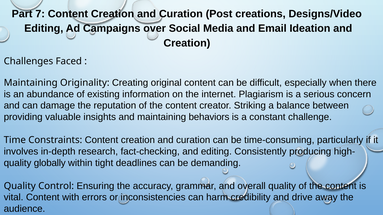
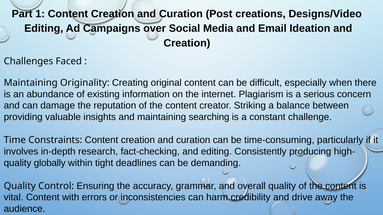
7: 7 -> 1
behaviors: behaviors -> searching
